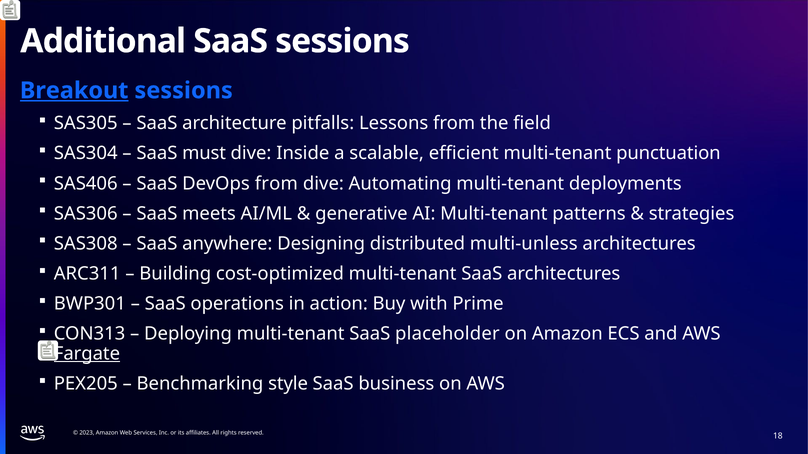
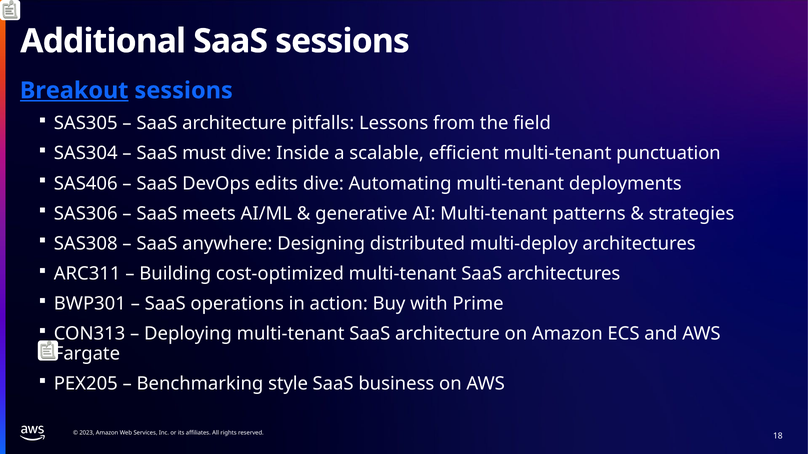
DevOps from: from -> edits
multi-unless: multi-unless -> multi-deploy
multi-tenant SaaS placeholder: placeholder -> architecture
Fargate underline: present -> none
